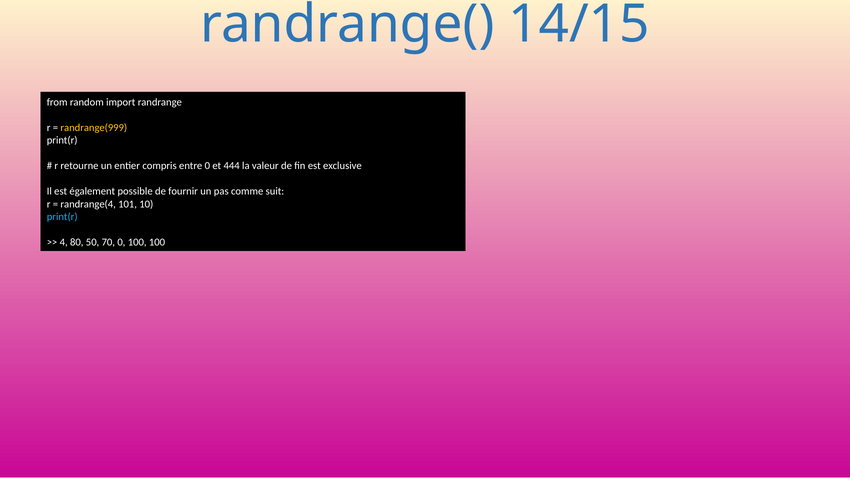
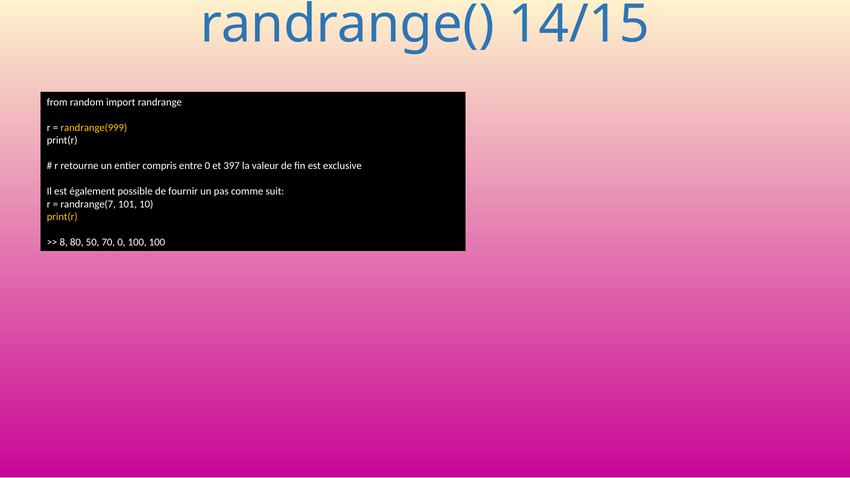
444: 444 -> 397
randrange(4: randrange(4 -> randrange(7
print(r at (62, 217) colour: light blue -> yellow
4: 4 -> 8
